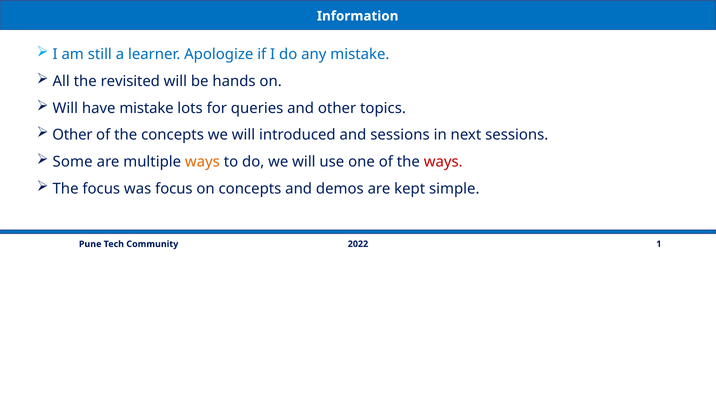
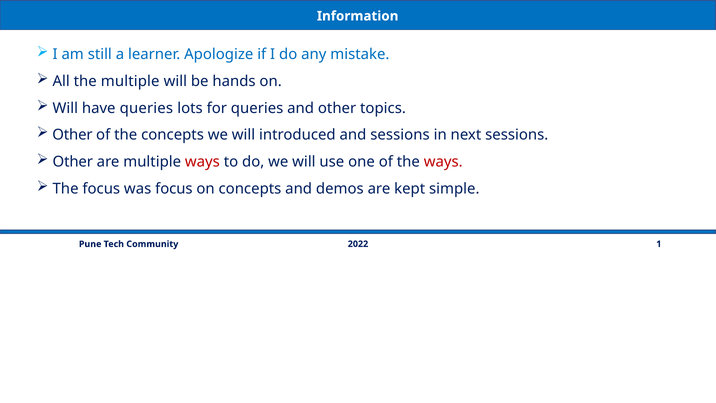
the revisited: revisited -> multiple
have mistake: mistake -> queries
Some at (73, 162): Some -> Other
ways at (202, 162) colour: orange -> red
